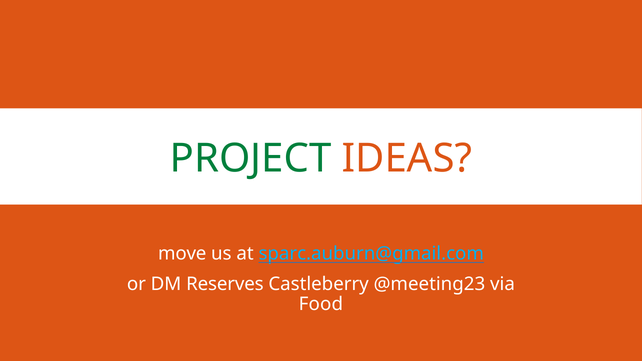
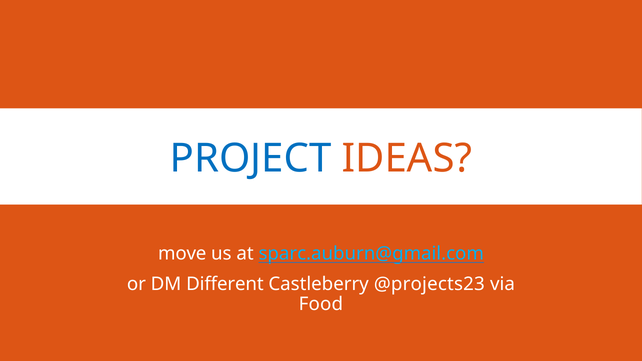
PROJECT colour: green -> blue
Reserves: Reserves -> Different
@meeting23: @meeting23 -> @projects23
